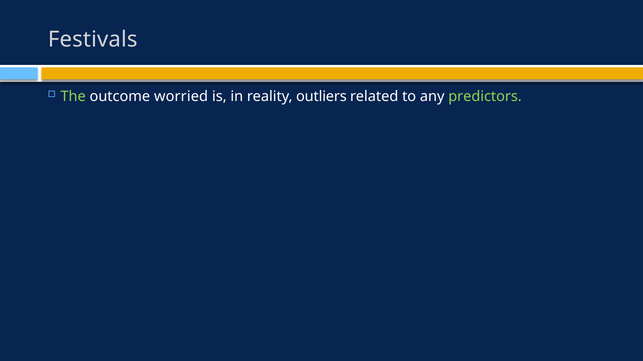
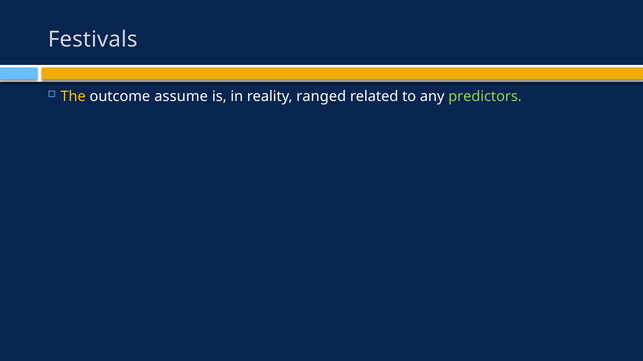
The colour: light green -> yellow
worried: worried -> assume
outliers: outliers -> ranged
